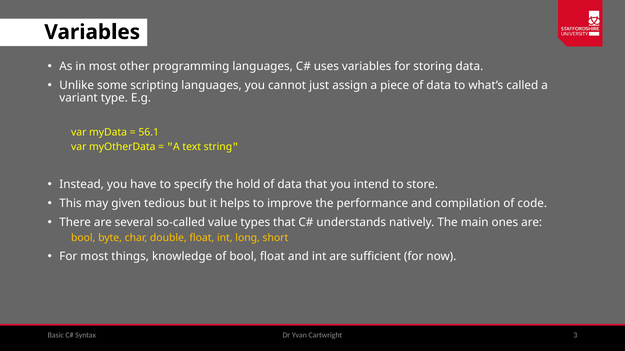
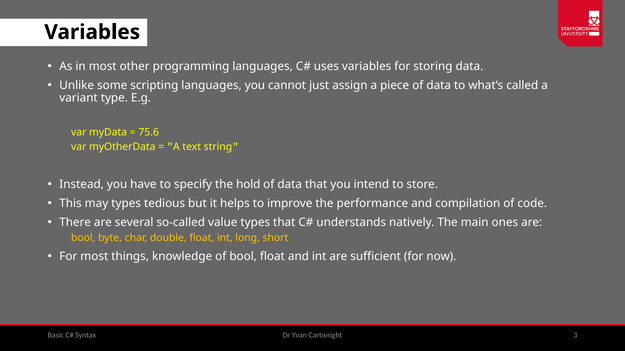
56.1: 56.1 -> 75.6
may given: given -> types
